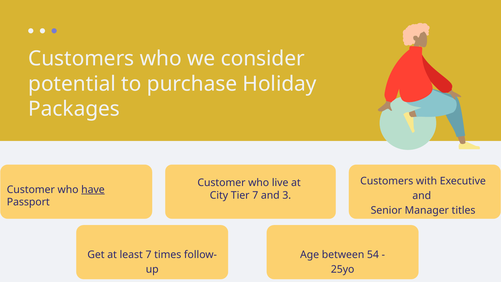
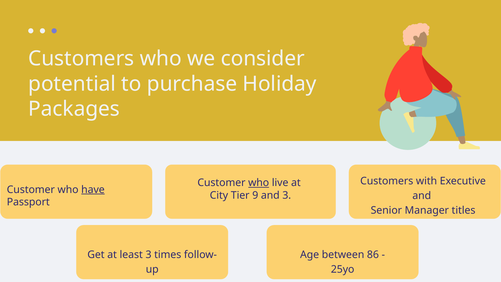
who at (259, 183) underline: none -> present
Tier 7: 7 -> 9
least 7: 7 -> 3
54: 54 -> 86
